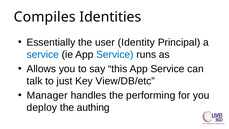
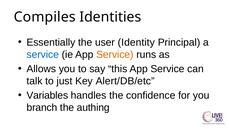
Service at (115, 54) colour: blue -> orange
View/DB/etc: View/DB/etc -> Alert/DB/etc
Manager: Manager -> Variables
performing: performing -> confidence
deploy: deploy -> branch
